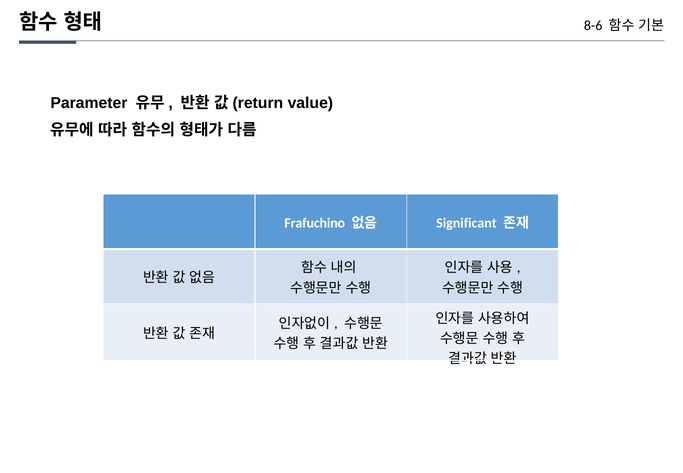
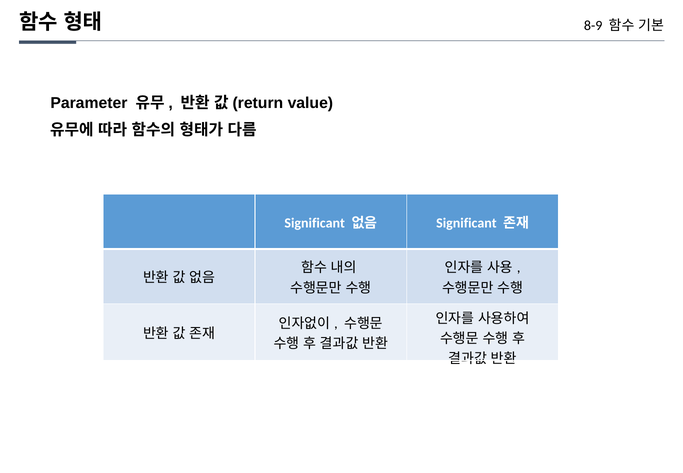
8-6: 8-6 -> 8-9
Frafuchino at (315, 223): Frafuchino -> Significant
